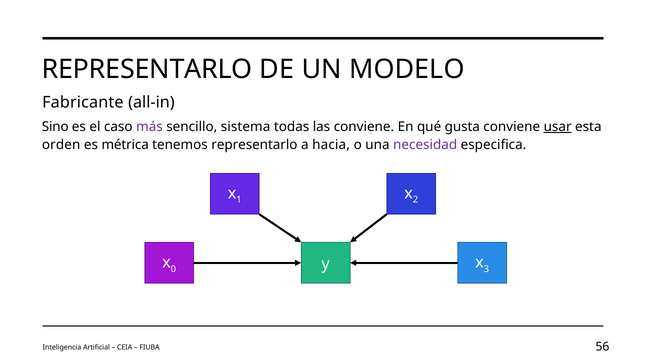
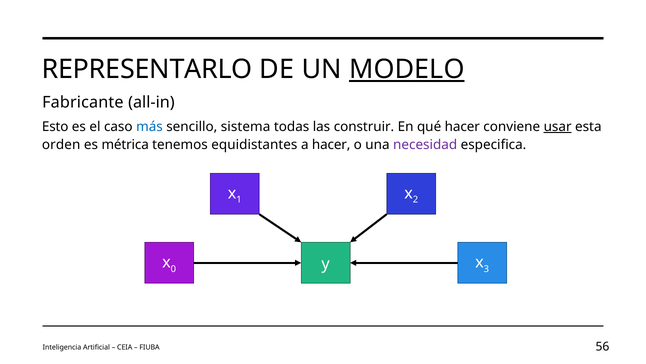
MODELO underline: none -> present
Sino: Sino -> Esto
más colour: purple -> blue
las conviene: conviene -> construir
qué gusta: gusta -> hacer
tenemos representarlo: representarlo -> equidistantes
a hacia: hacia -> hacer
